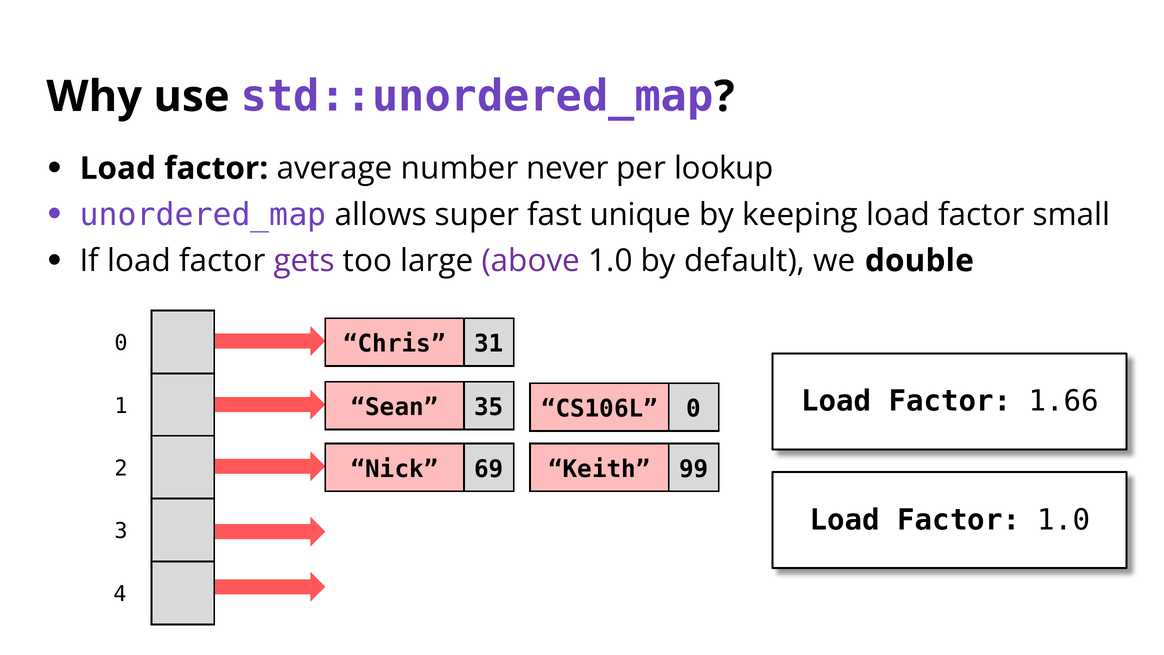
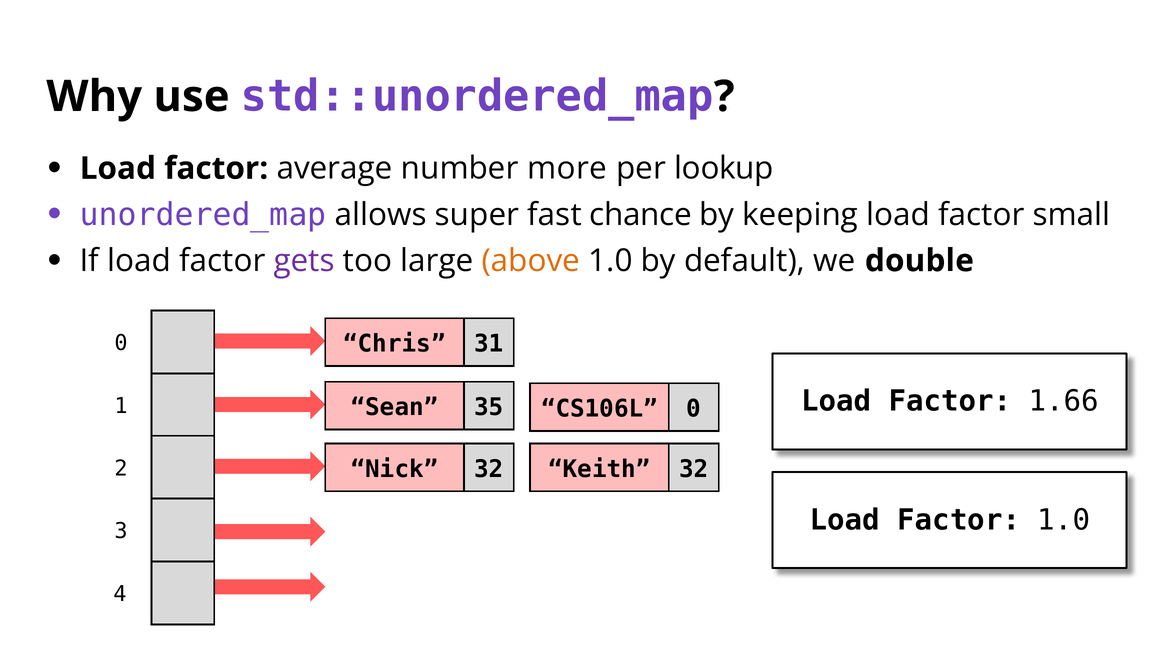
never: never -> more
unique: unique -> chance
above colour: purple -> orange
Nick 69: 69 -> 32
Keith 99: 99 -> 32
